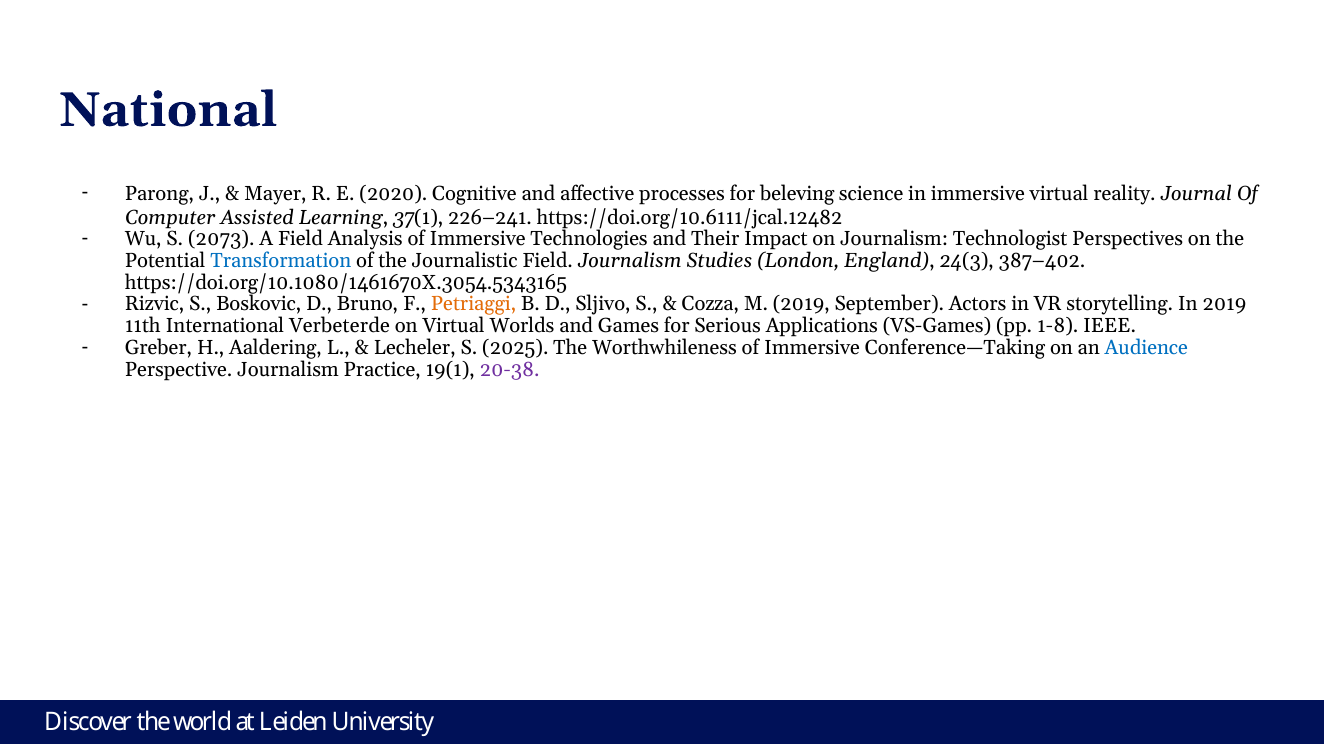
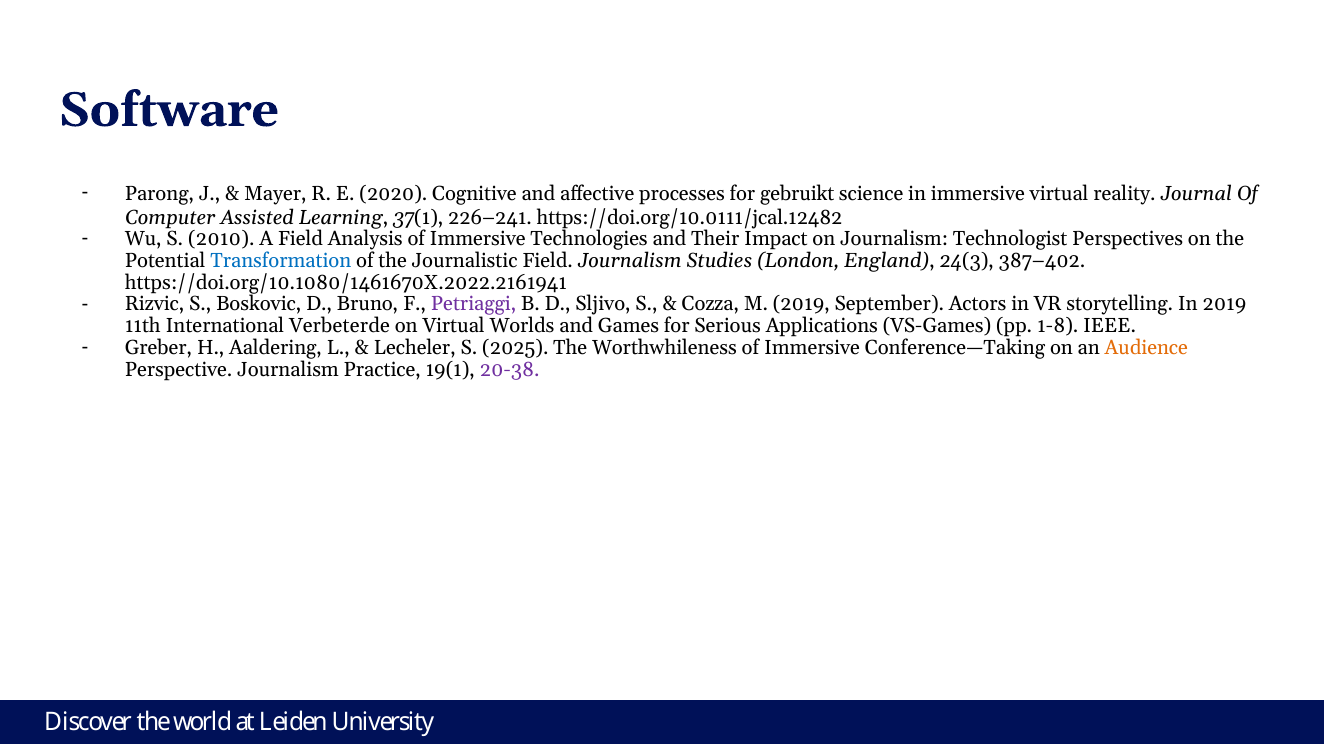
National: National -> Software
beleving: beleving -> gebruikt
https://doi.org/10.6111/jcal.12482: https://doi.org/10.6111/jcal.12482 -> https://doi.org/10.0111/jcal.12482
2073: 2073 -> 2010
https://doi.org/10.1080/1461670X.3054.5343165: https://doi.org/10.1080/1461670X.3054.5343165 -> https://doi.org/10.1080/1461670X.2022.2161941
Petriaggi colour: orange -> purple
Audience colour: blue -> orange
